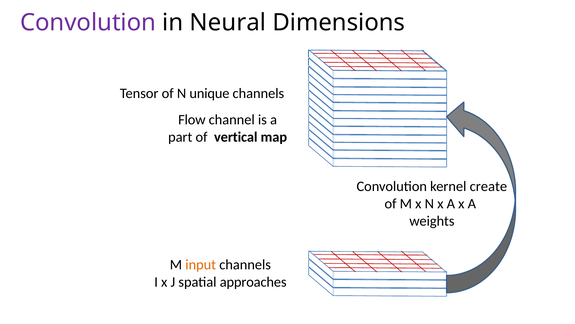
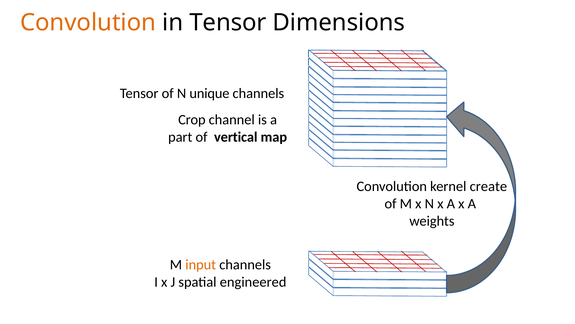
Convolution at (88, 23) colour: purple -> orange
in Neural: Neural -> Tensor
Flow: Flow -> Crop
approaches: approaches -> engineered
